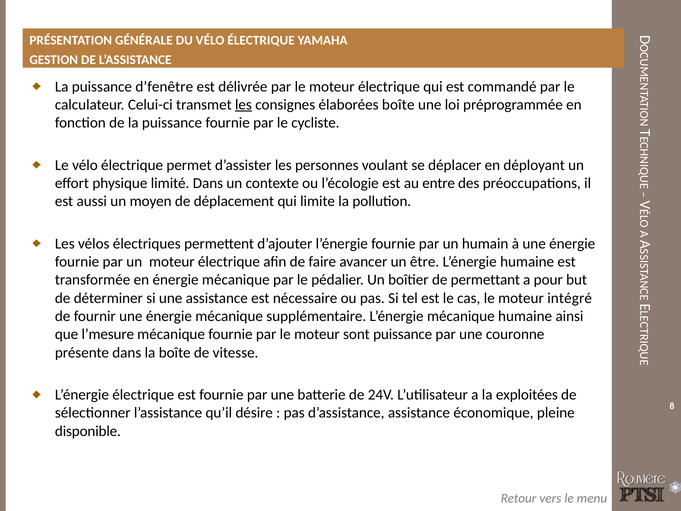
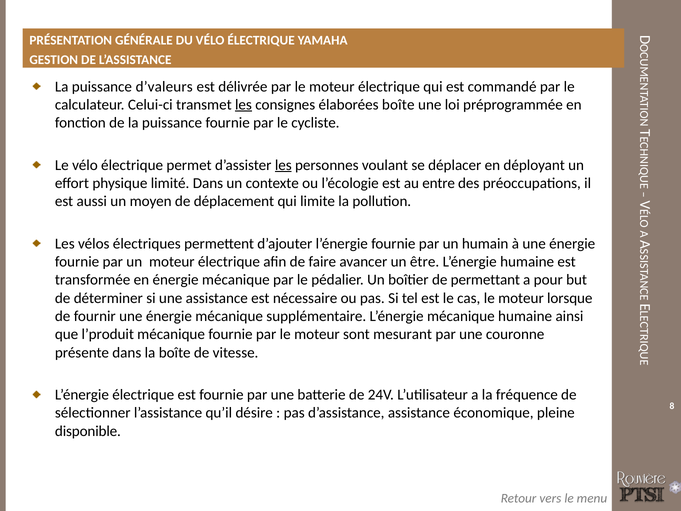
d’fenêtre: d’fenêtre -> d’valeurs
les at (283, 165) underline: none -> present
intégré: intégré -> lorsque
l’mesure: l’mesure -> l’produit
sont puissance: puissance -> mesurant
exploitées: exploitées -> fréquence
